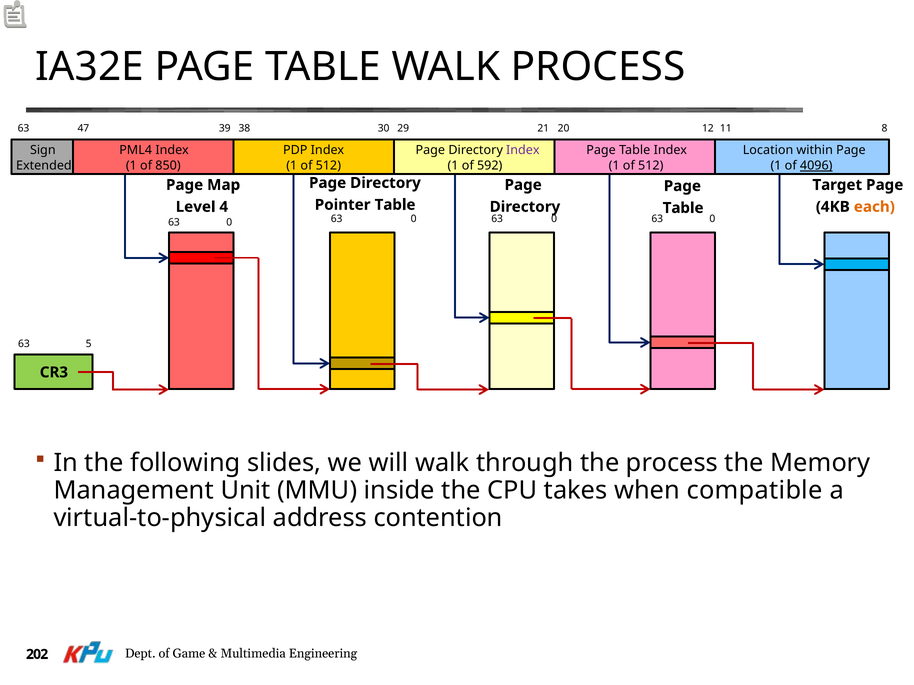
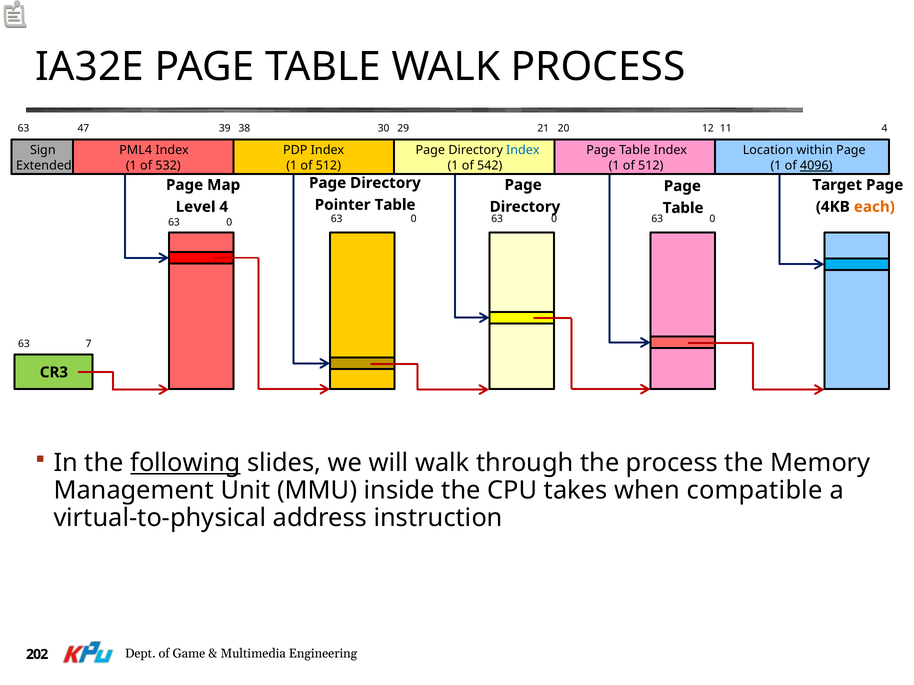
11 8: 8 -> 4
Index at (523, 150) colour: purple -> blue
850: 850 -> 532
592: 592 -> 542
5: 5 -> 7
following underline: none -> present
contention: contention -> instruction
